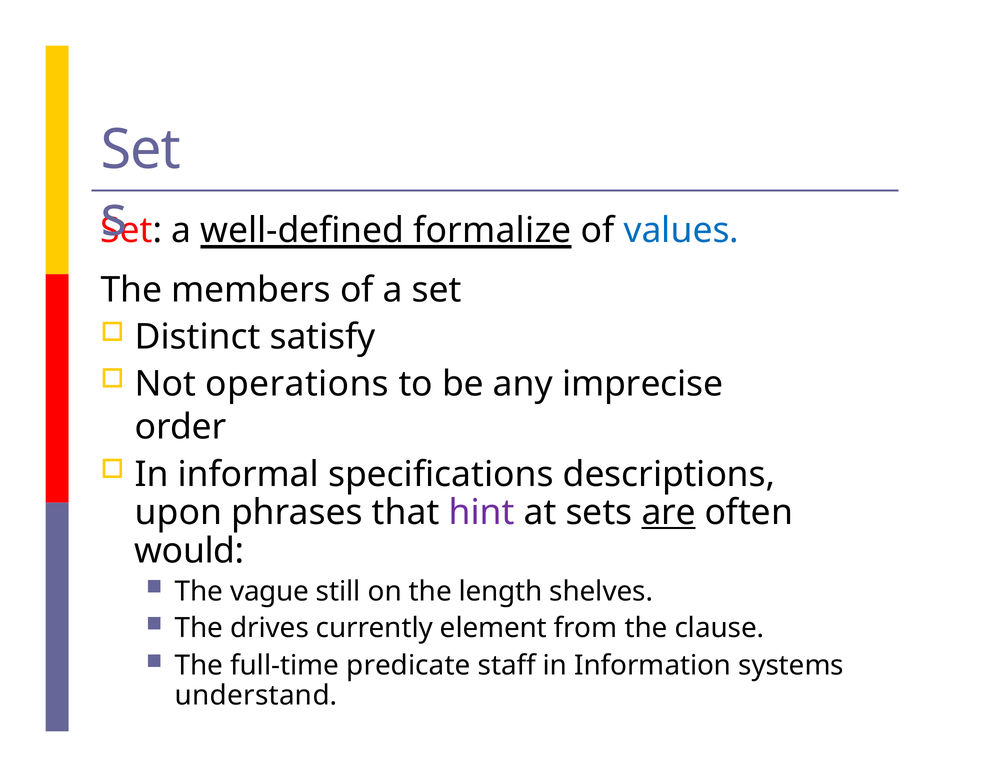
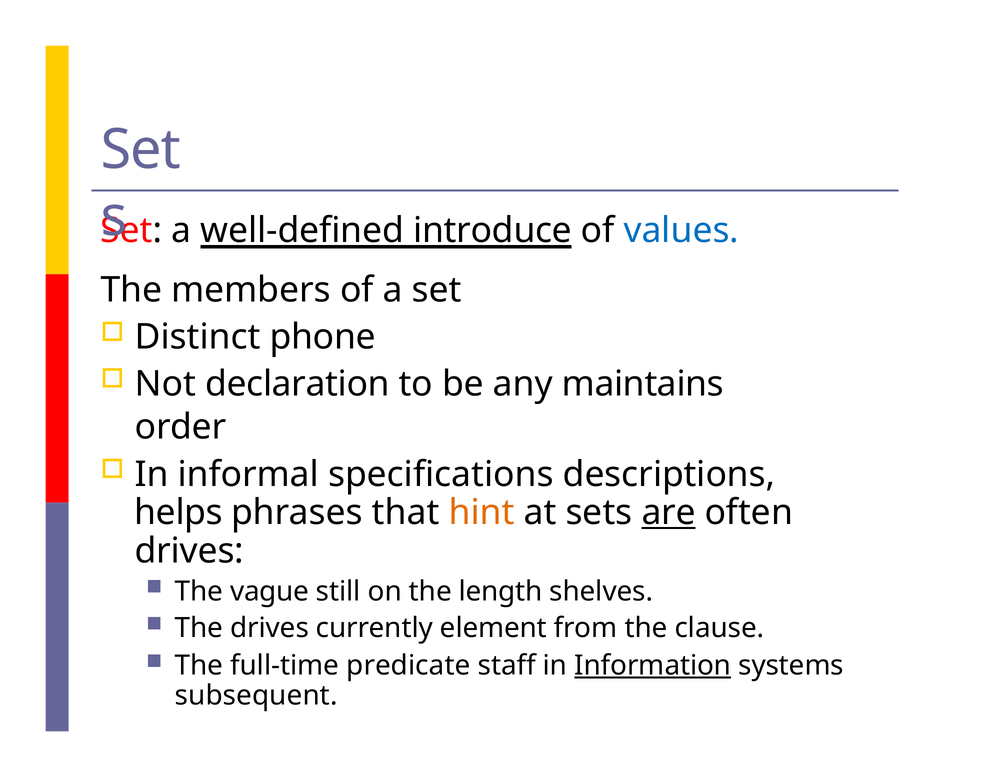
formalize: formalize -> introduce
satisfy: satisfy -> phone
operations: operations -> declaration
imprecise: imprecise -> maintains
upon: upon -> helps
hint colour: purple -> orange
would at (189, 551): would -> drives
Information underline: none -> present
understand: understand -> subsequent
